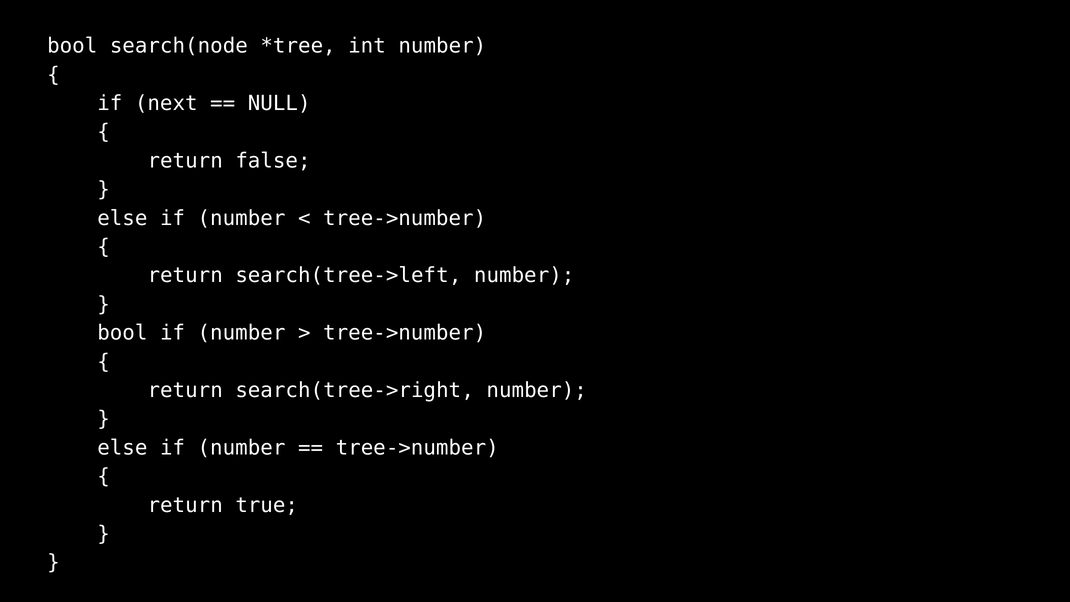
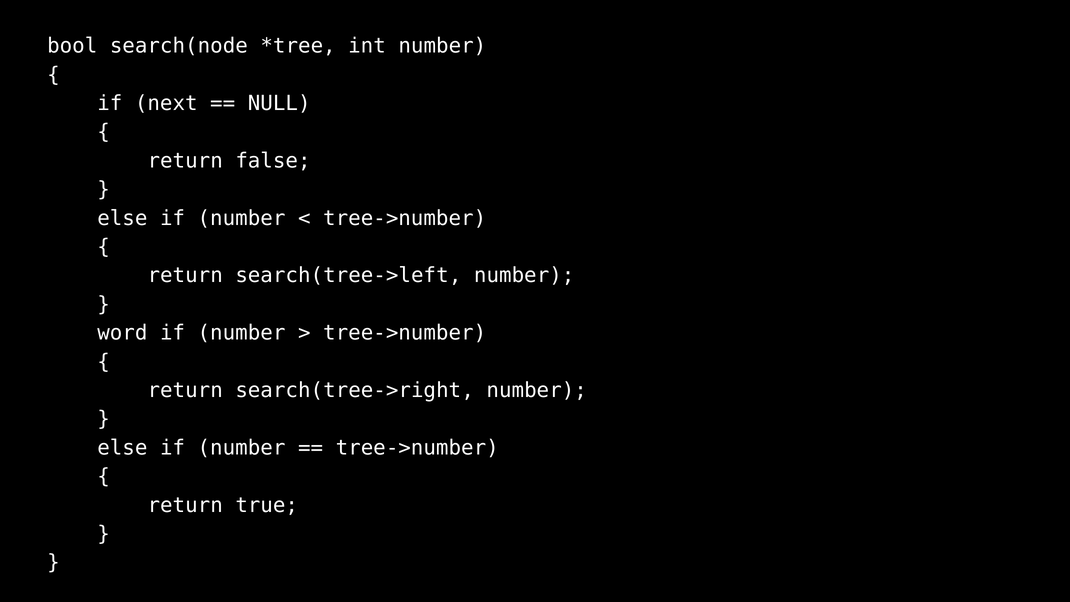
bool at (122, 333): bool -> word
